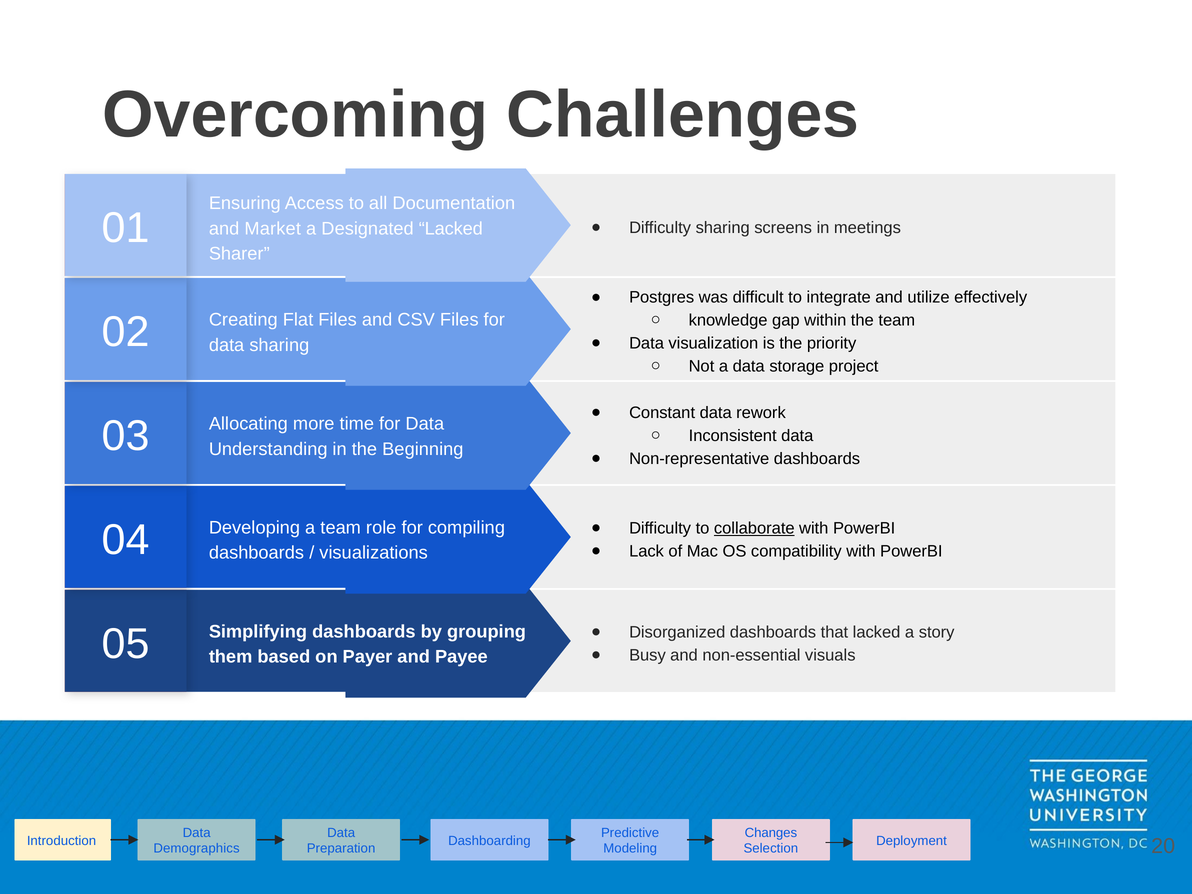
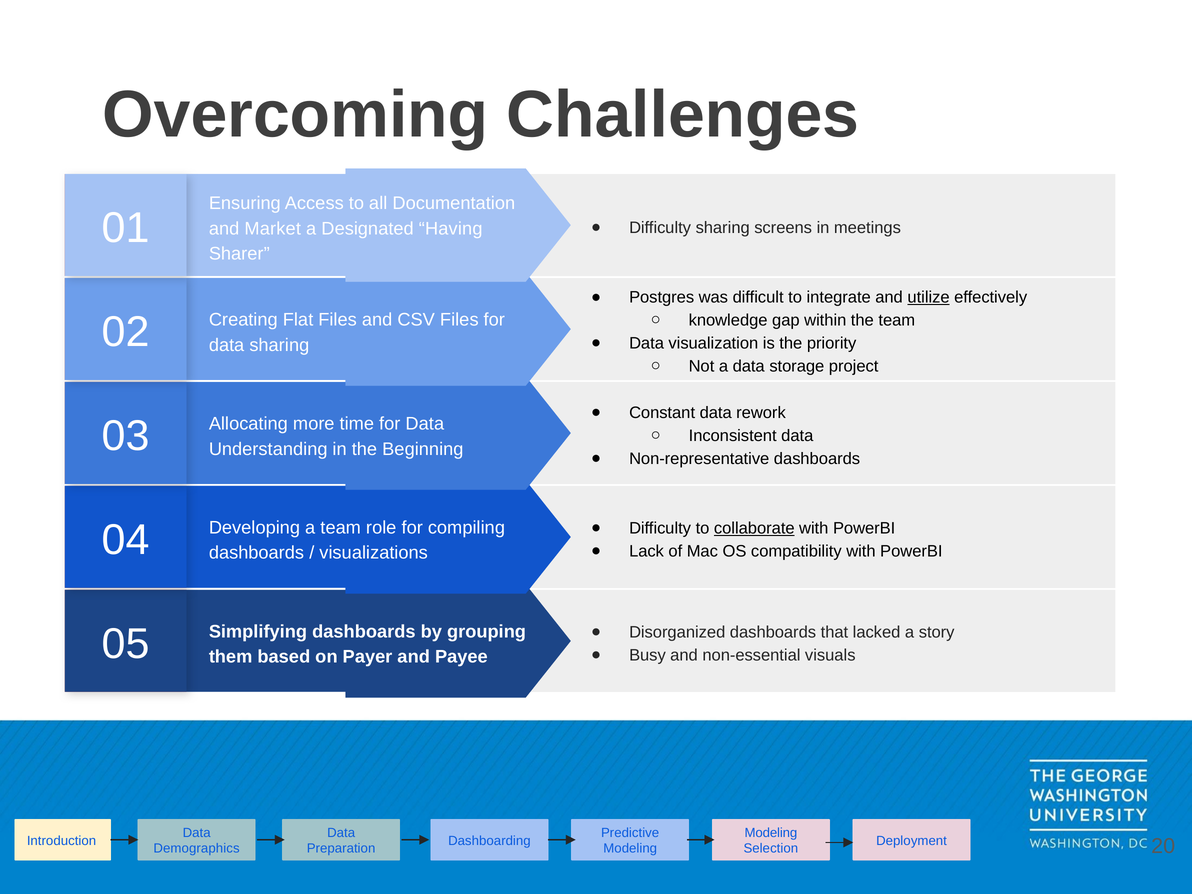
Designated Lacked: Lacked -> Having
utilize underline: none -> present
Changes at (771, 833): Changes -> Modeling
